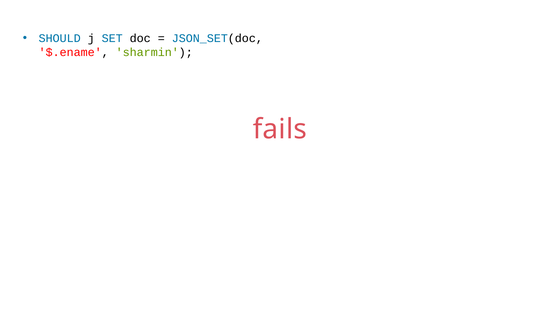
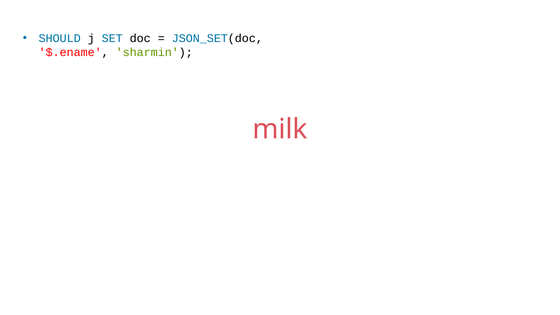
fails: fails -> milk
